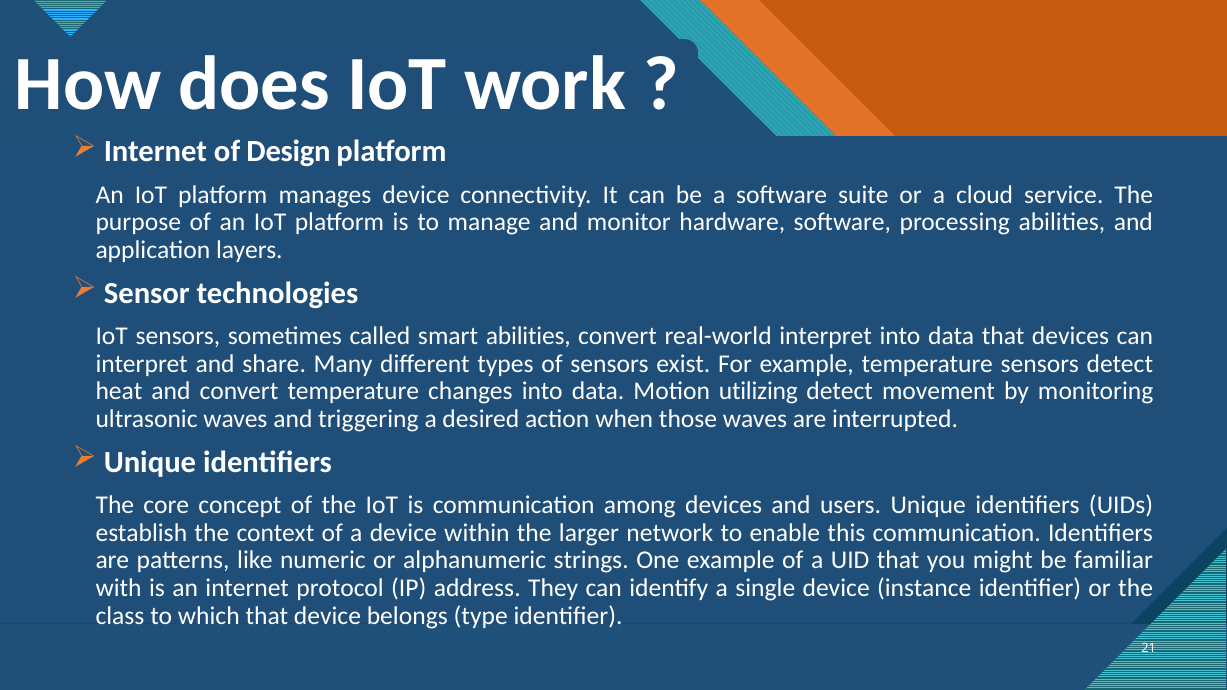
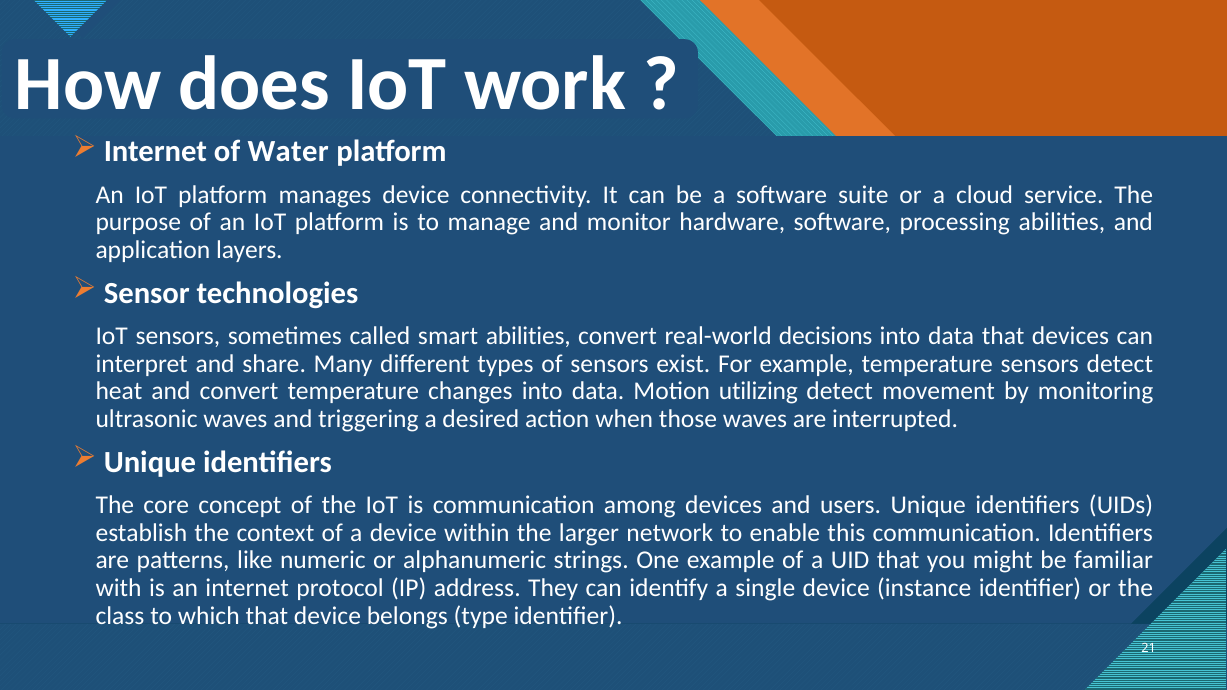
Design: Design -> Water
real-world interpret: interpret -> decisions
